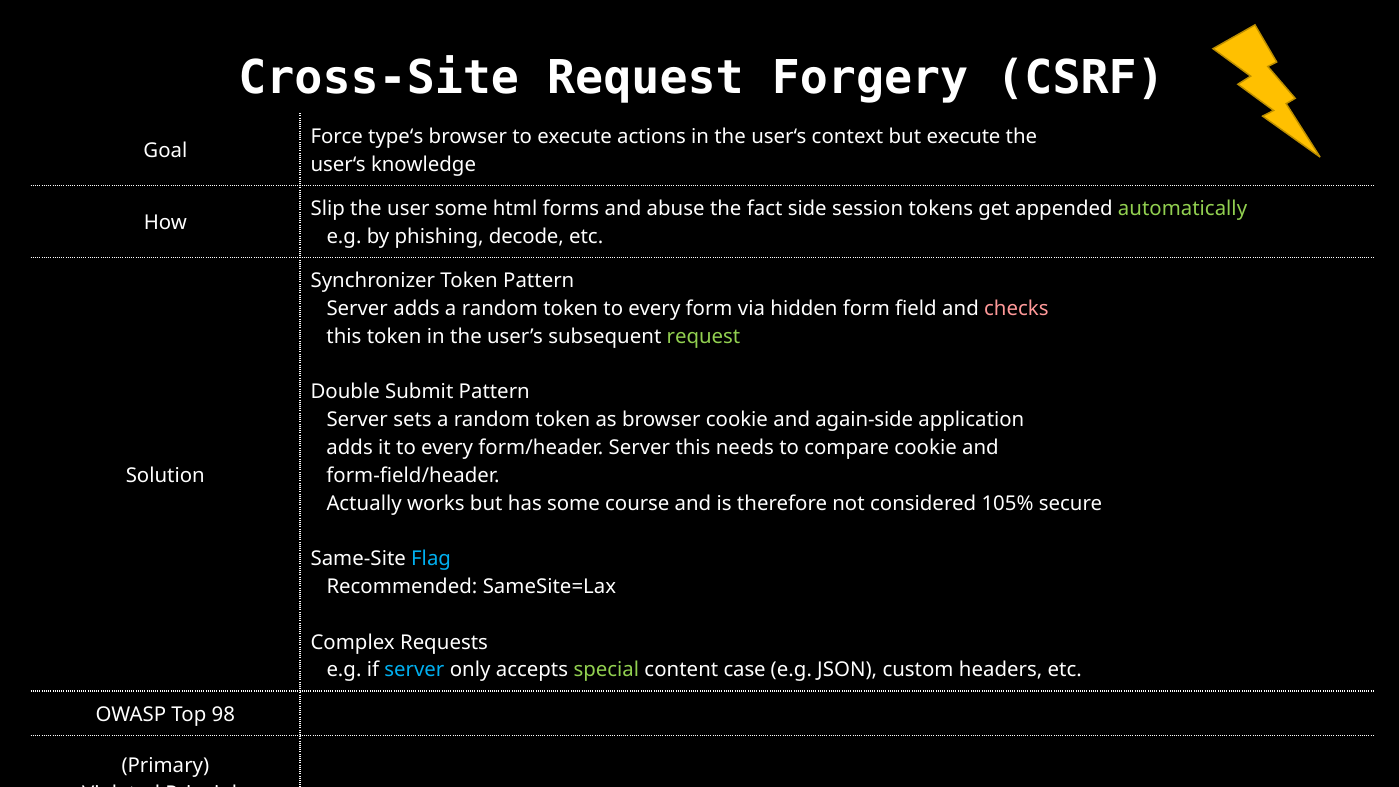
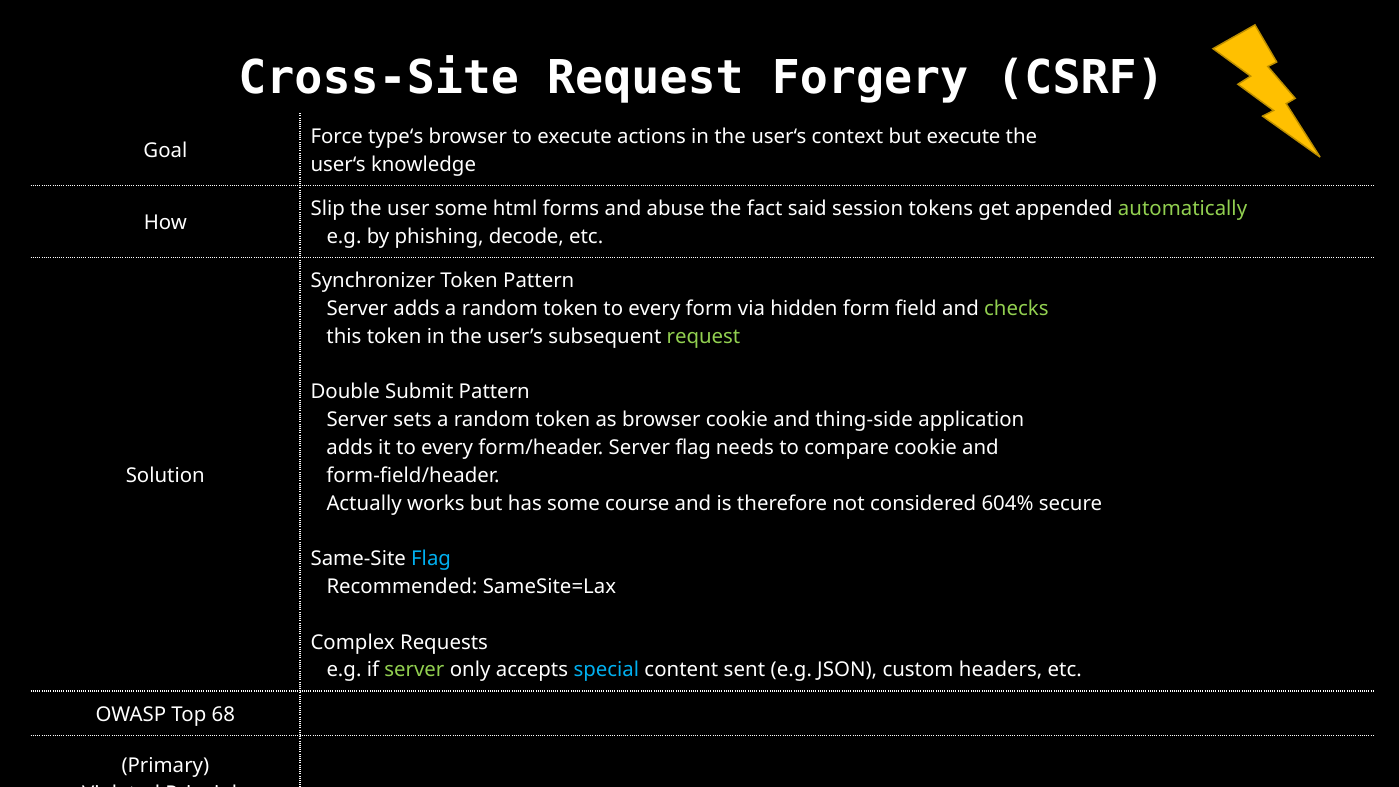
side: side -> said
checks colour: pink -> light green
again-side: again-side -> thing-side
Server this: this -> flag
105%: 105% -> 604%
server at (414, 670) colour: light blue -> light green
special colour: light green -> light blue
case: case -> sent
98: 98 -> 68
